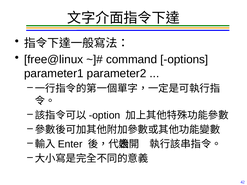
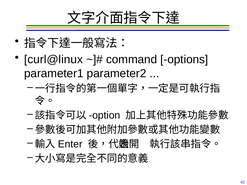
free@linux: free@linux -> curl@linux
